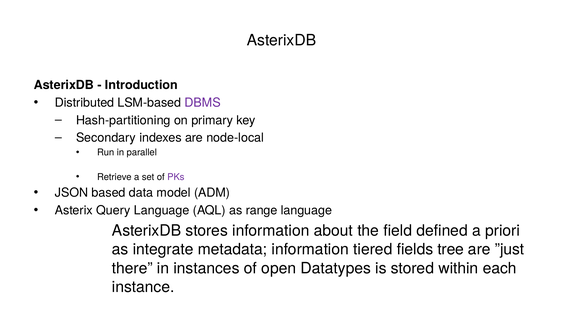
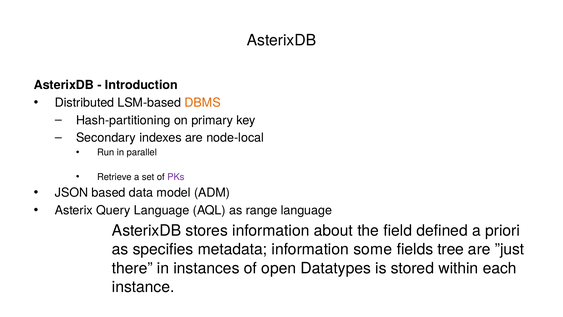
DBMS colour: purple -> orange
as integrate: integrate -> specifies
tiered: tiered -> some
